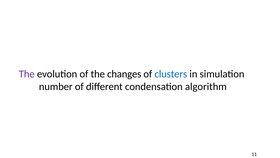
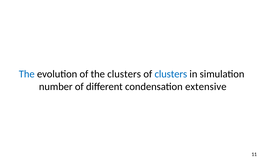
The at (27, 74) colour: purple -> blue
the changes: changes -> clusters
algorithm: algorithm -> extensive
